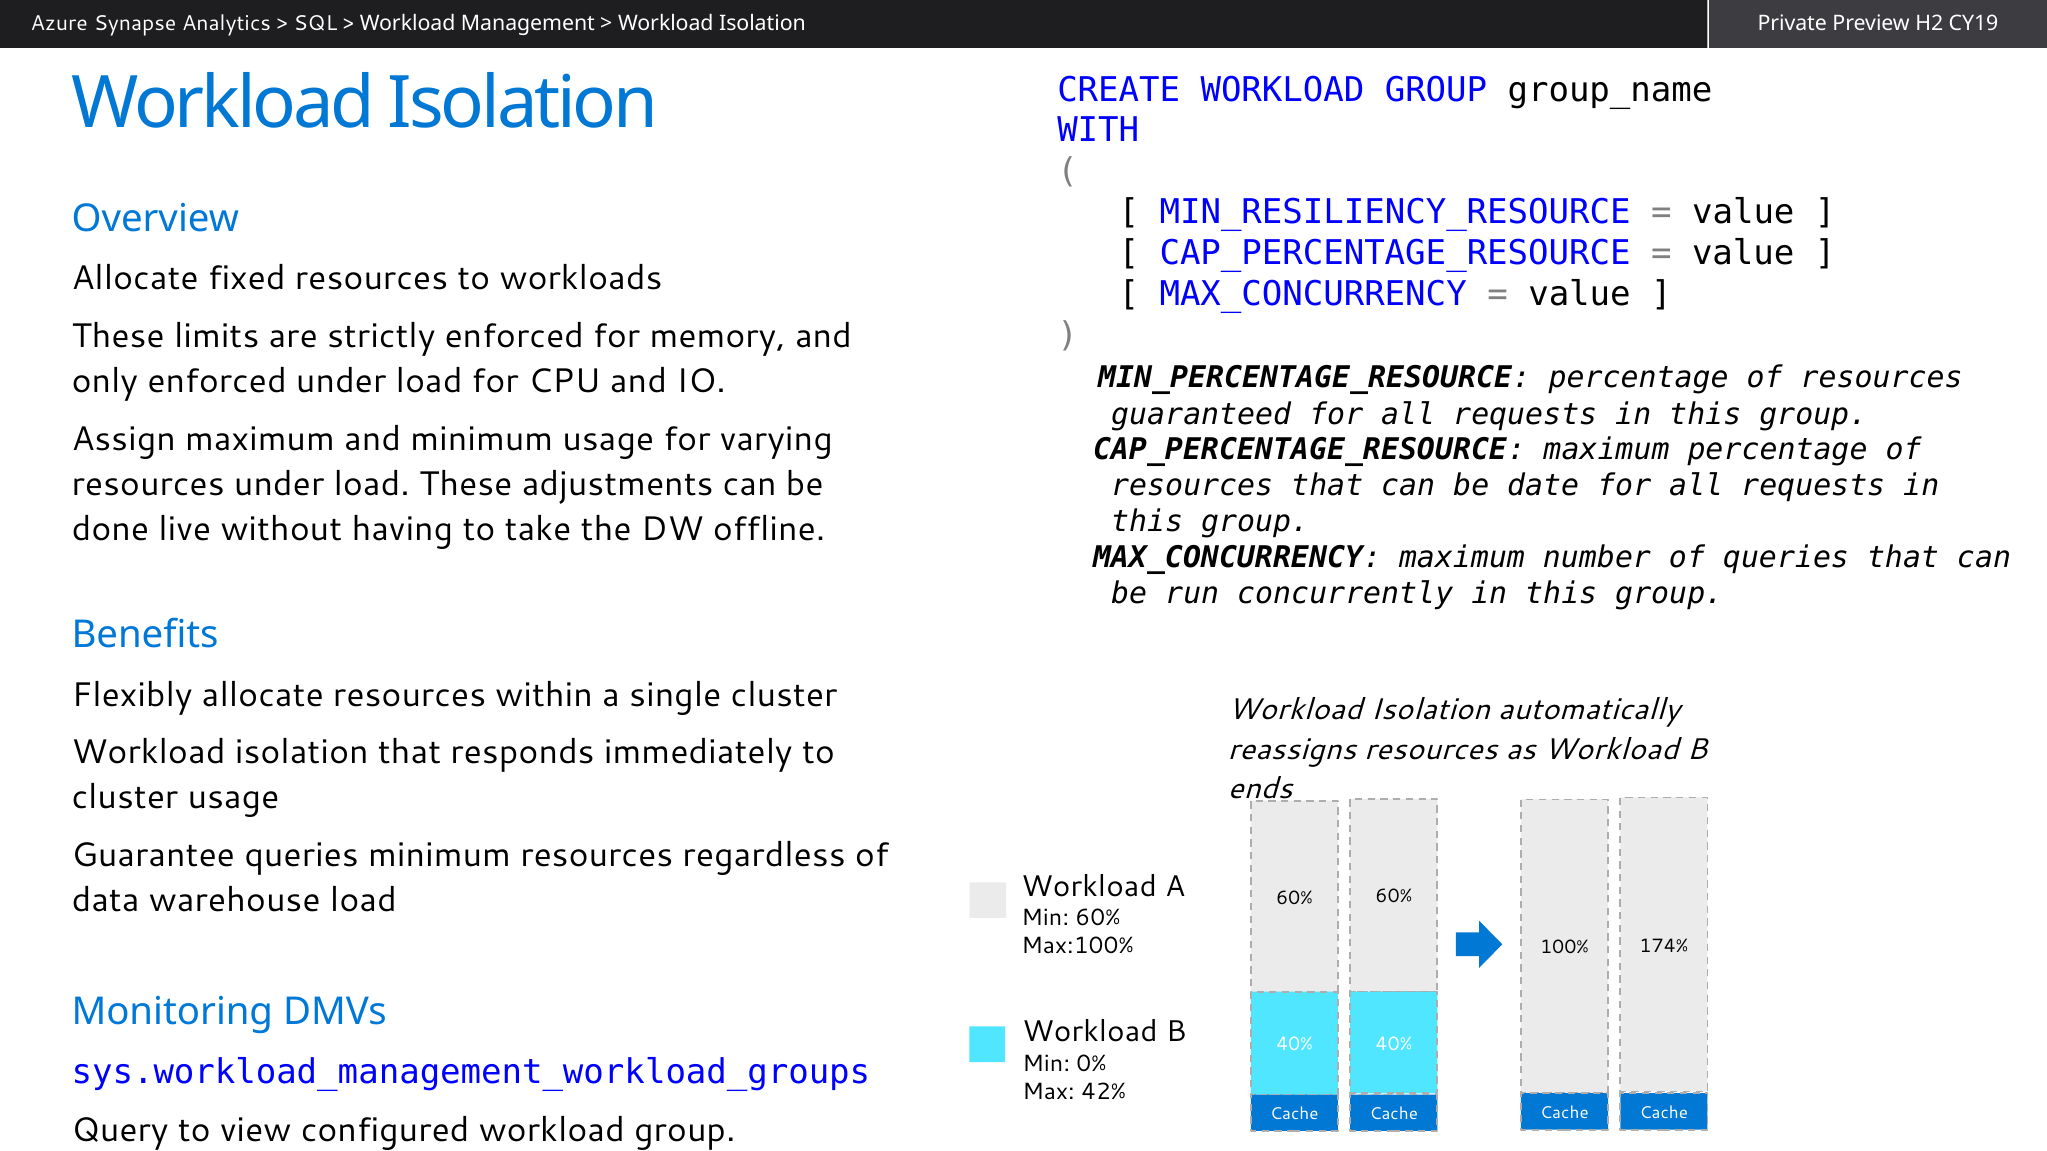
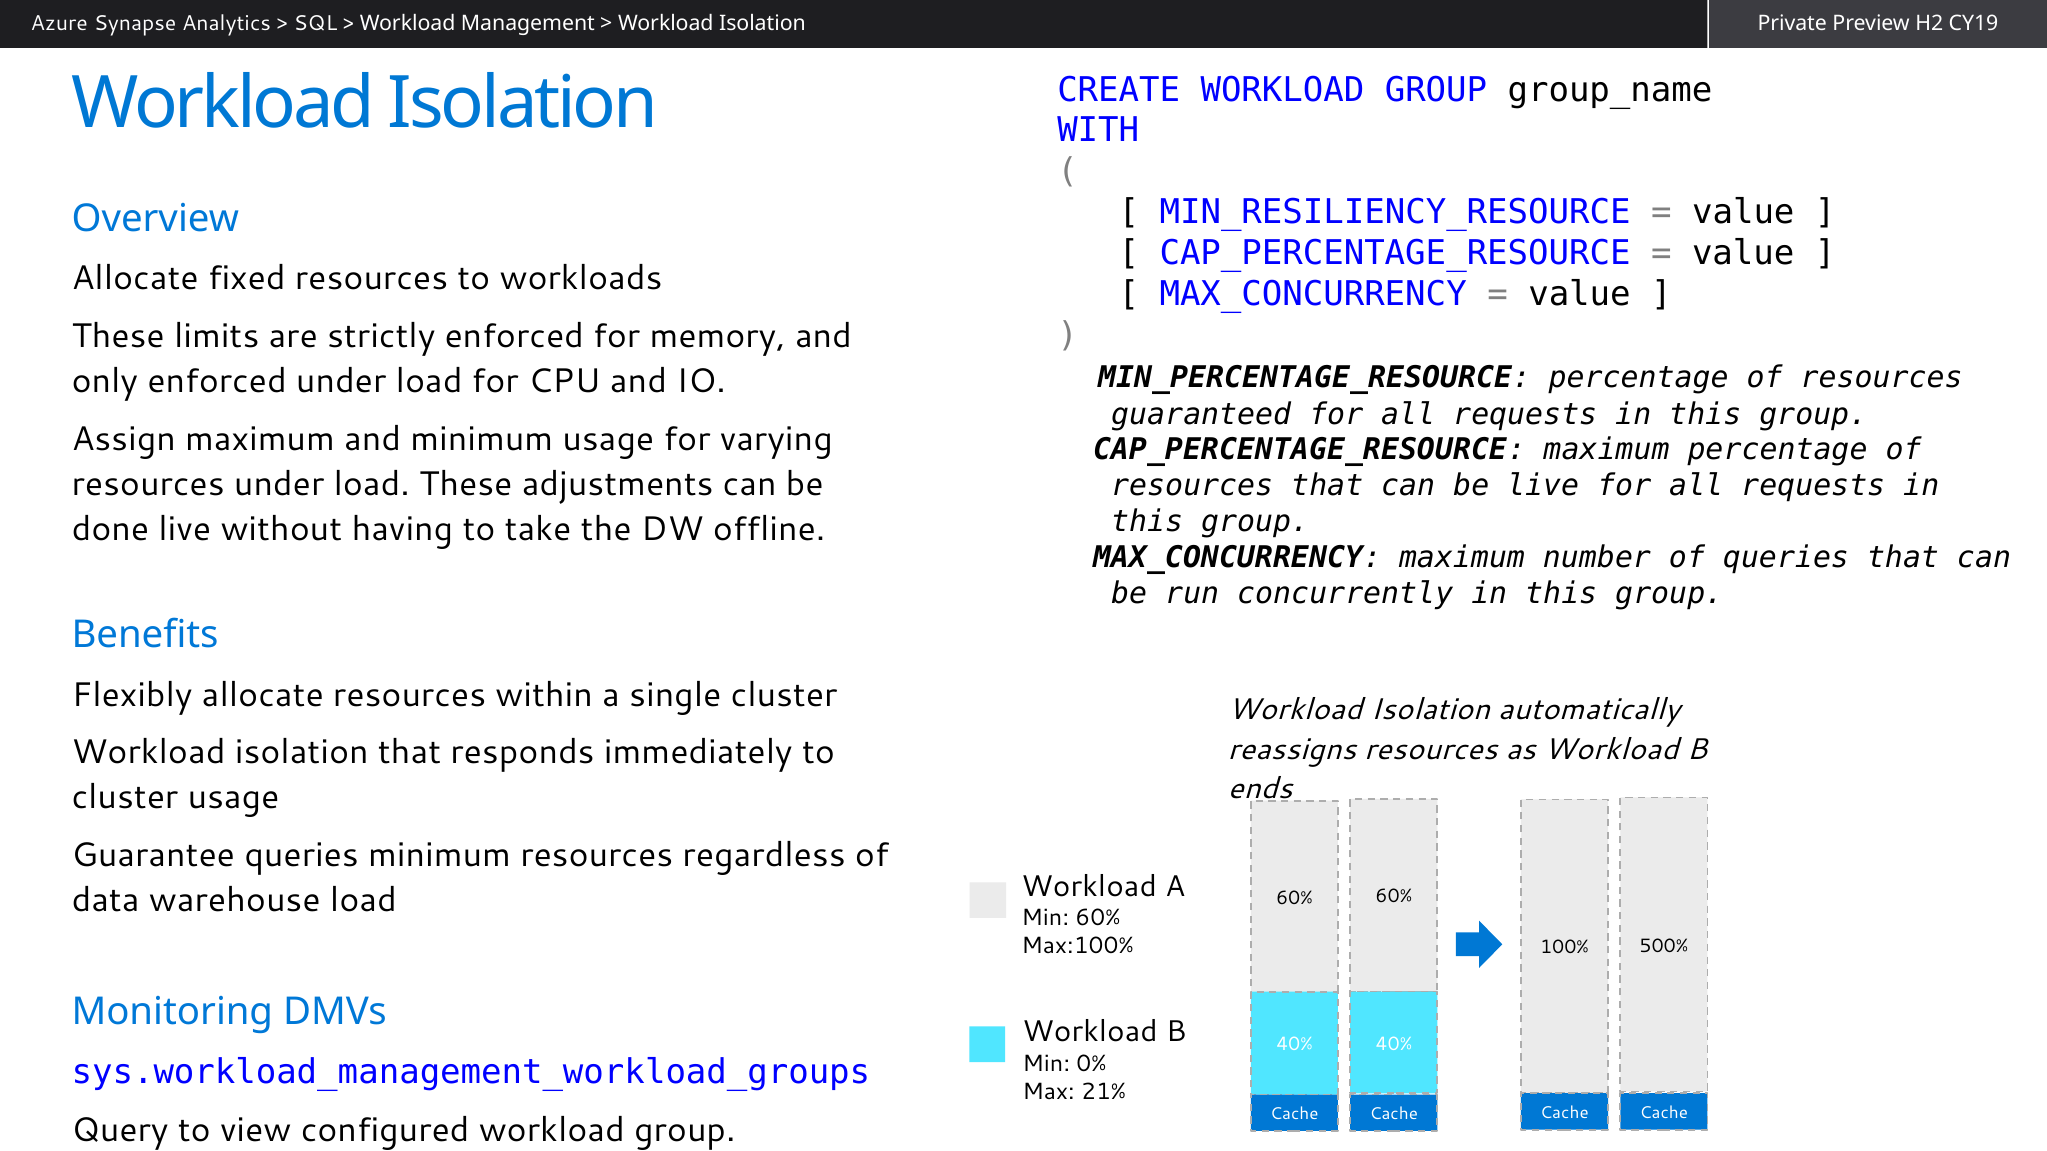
be date: date -> live
174%: 174% -> 500%
42%: 42% -> 21%
